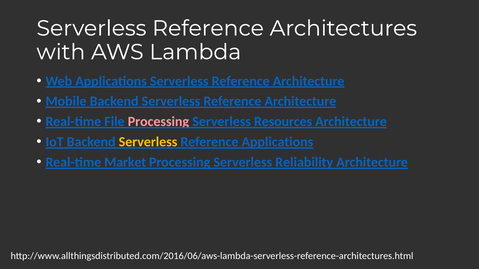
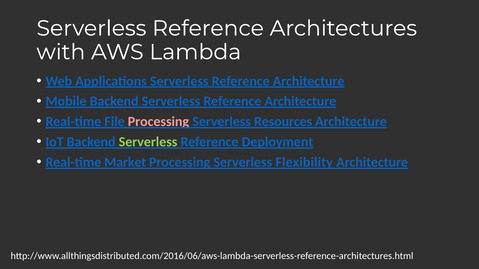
Serverless at (148, 142) colour: yellow -> light green
Reference Applications: Applications -> Deployment
Reliability: Reliability -> Flexibility
